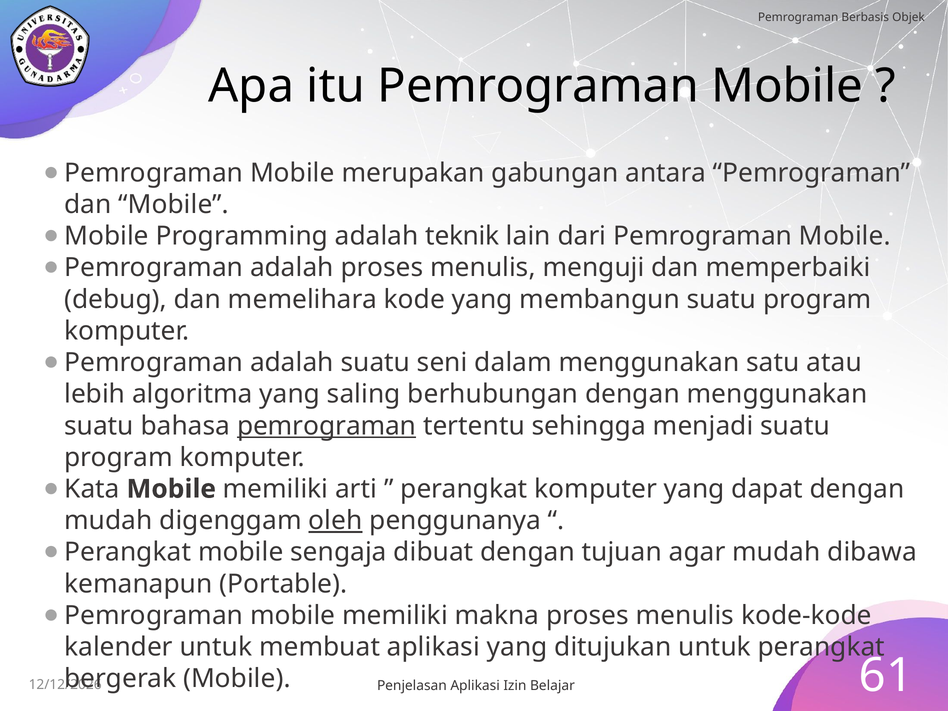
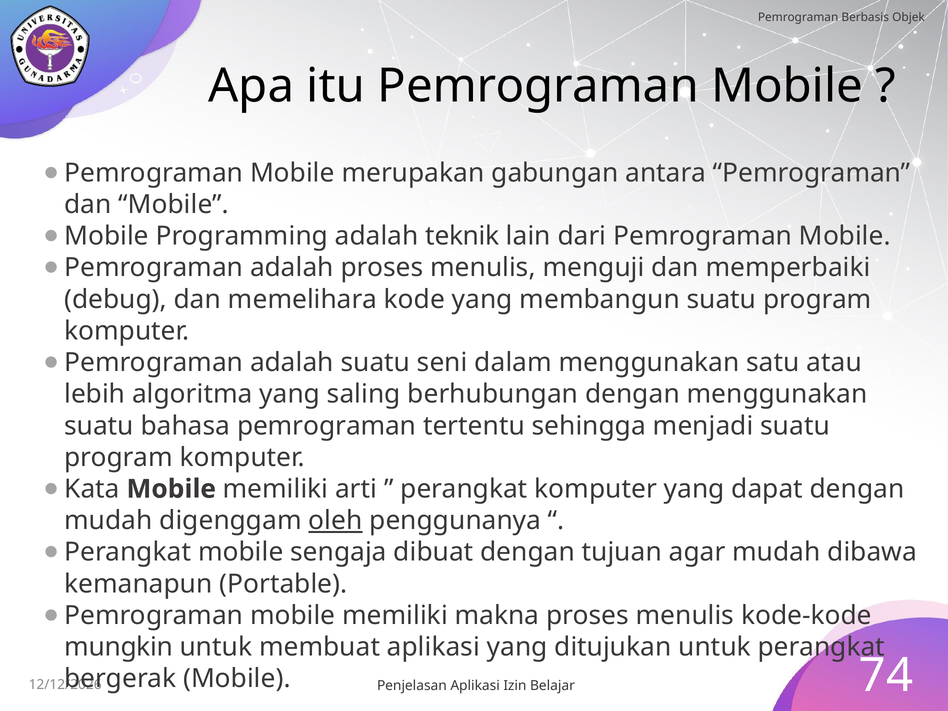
pemrograman at (327, 426) underline: present -> none
kalender: kalender -> mungkin
61: 61 -> 74
